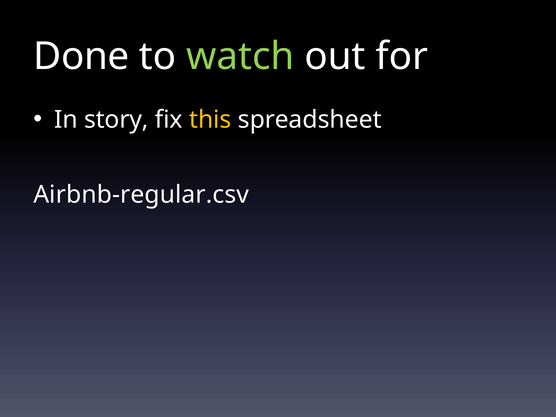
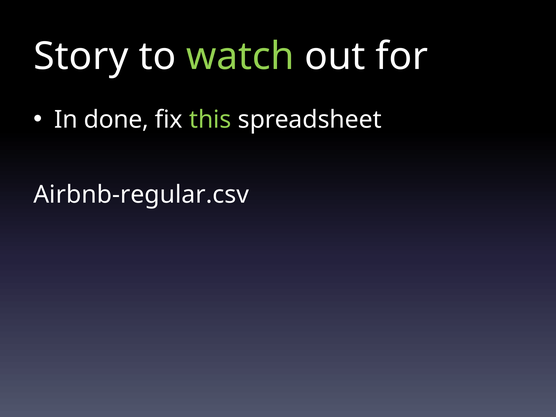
Done: Done -> Story
story: story -> done
this colour: yellow -> light green
